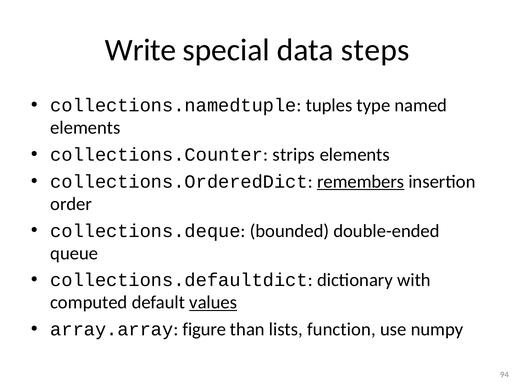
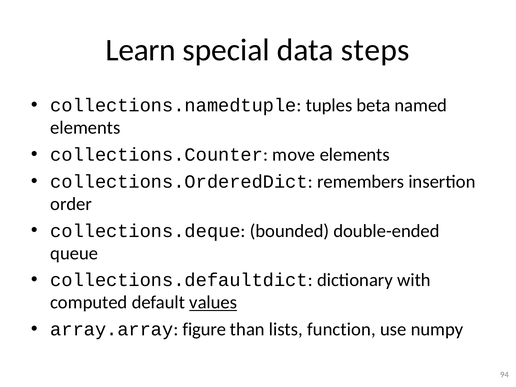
Write: Write -> Learn
type: type -> beta
strips: strips -> move
remembers underline: present -> none
